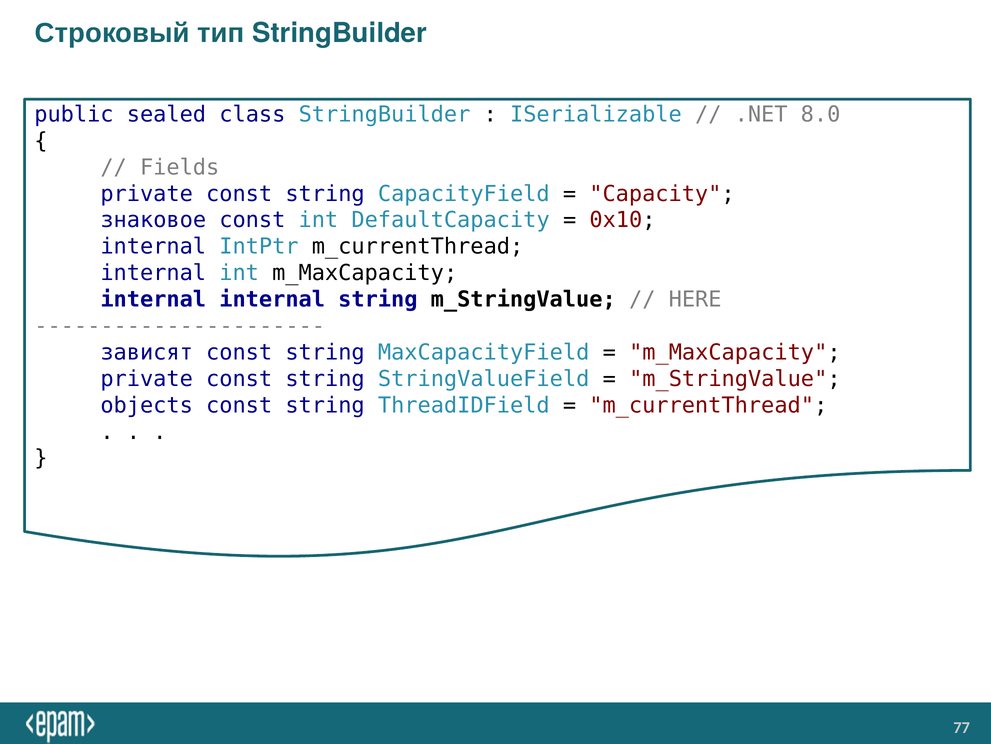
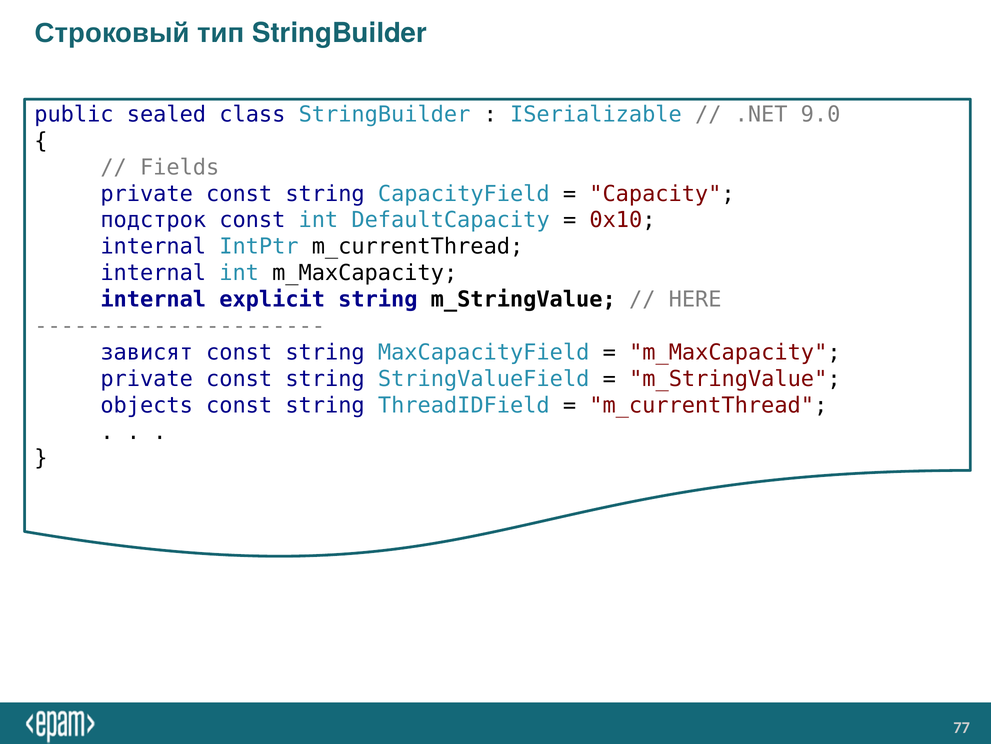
8.0: 8.0 -> 9.0
знаковое: знаковое -> подстрок
internal internal: internal -> explicit
